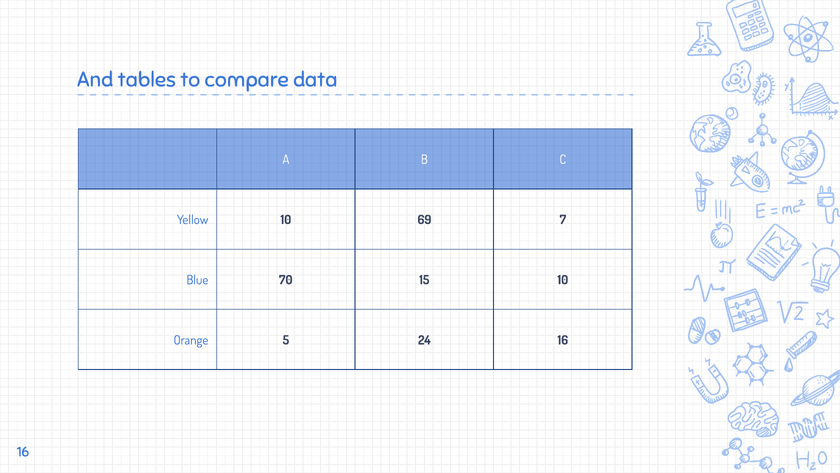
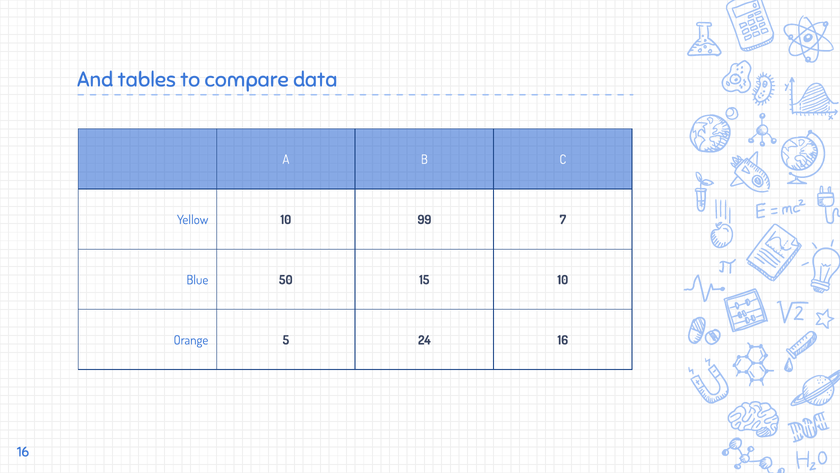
69: 69 -> 99
70: 70 -> 50
